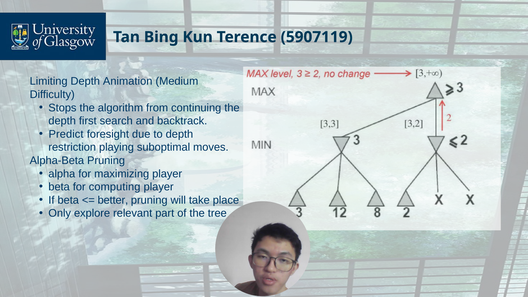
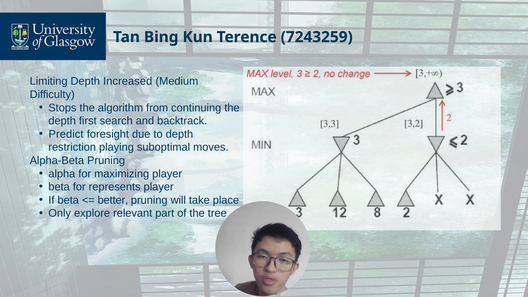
5907119: 5907119 -> 7243259
Animation: Animation -> Increased
computing: computing -> represents
